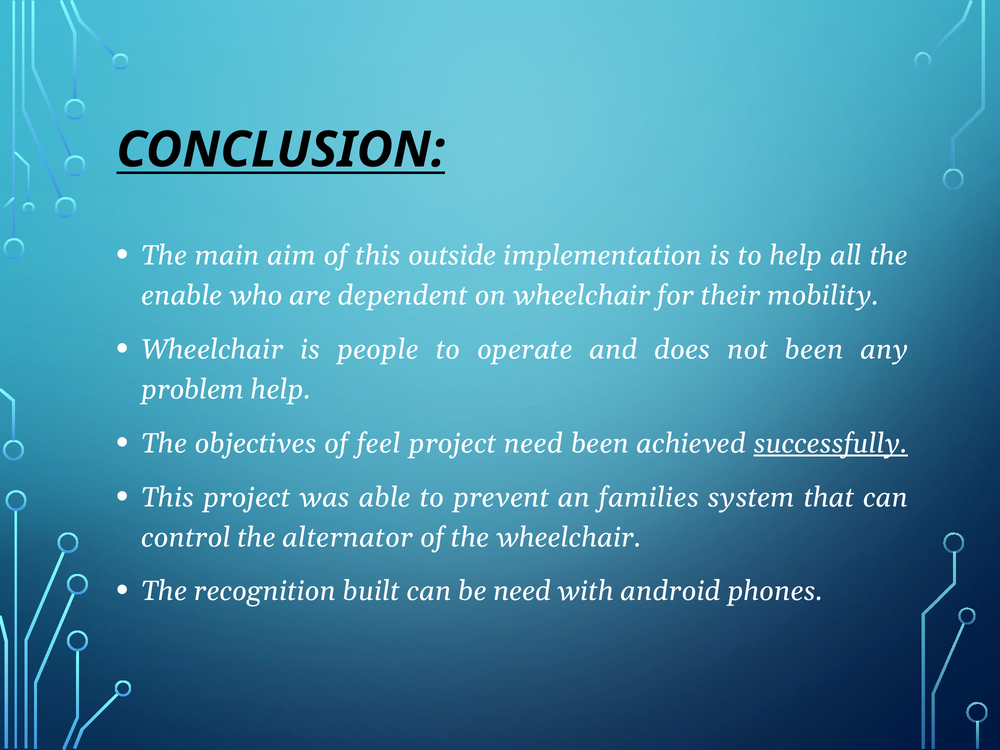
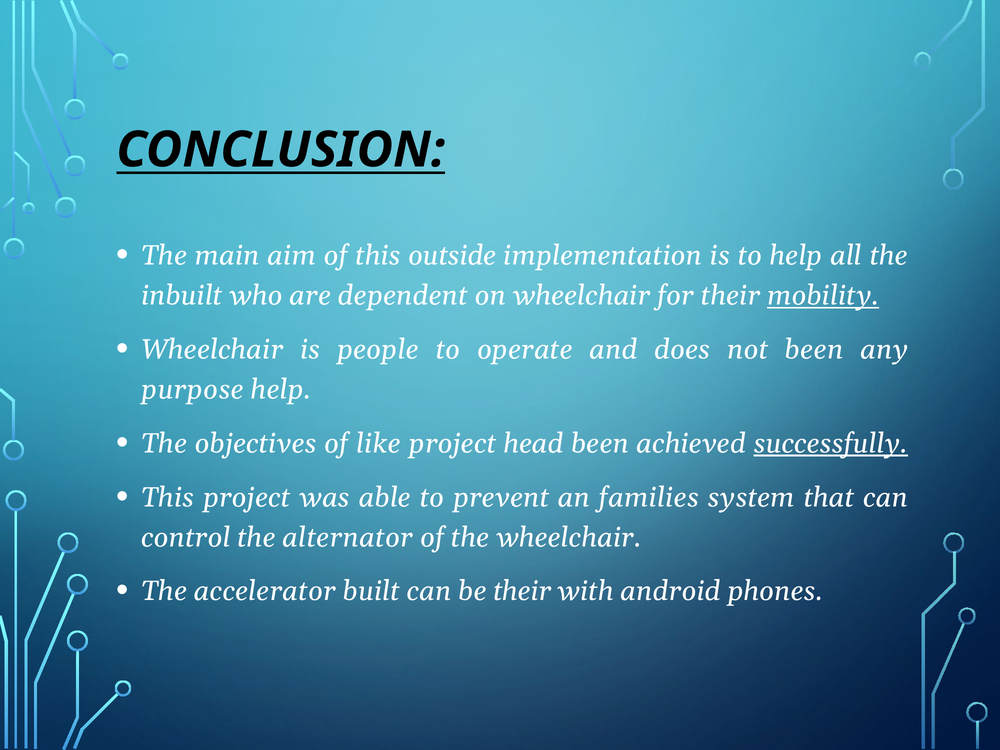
enable: enable -> inbuilt
mobility underline: none -> present
problem: problem -> purpose
feel: feel -> like
project need: need -> head
recognition: recognition -> accelerator
be need: need -> their
